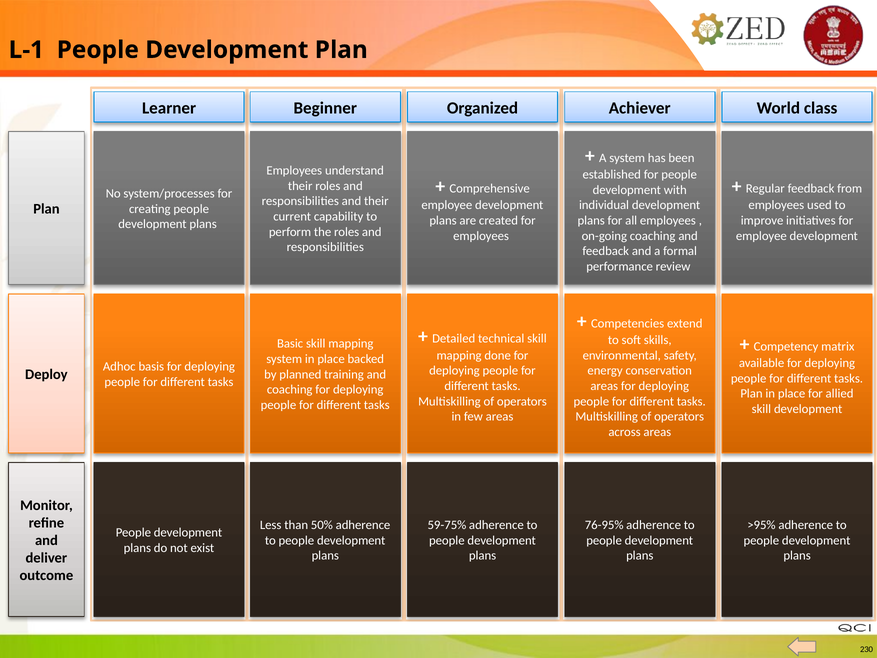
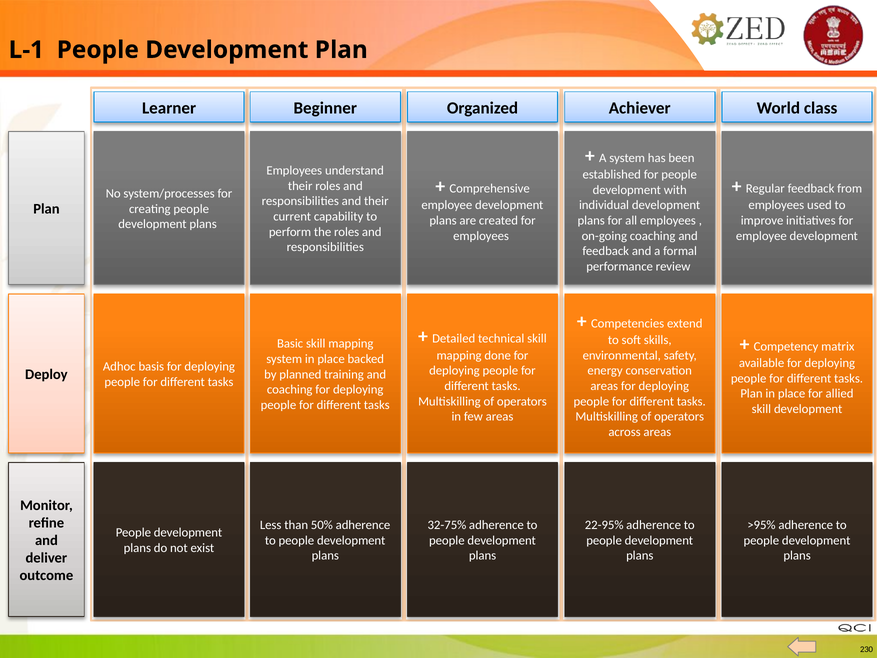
59-75%: 59-75% -> 32-75%
76-95%: 76-95% -> 22-95%
